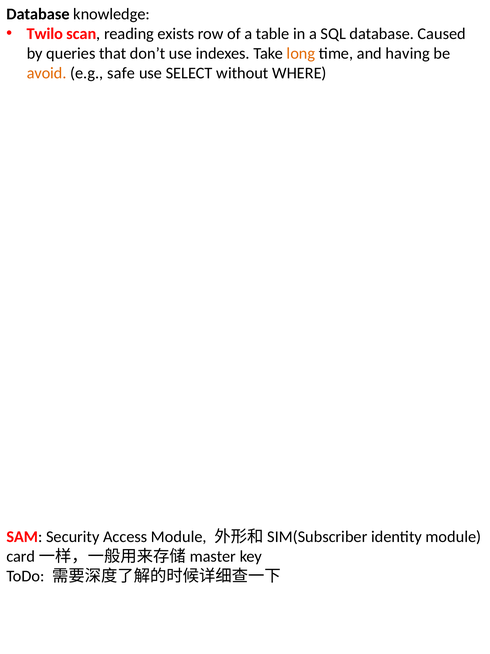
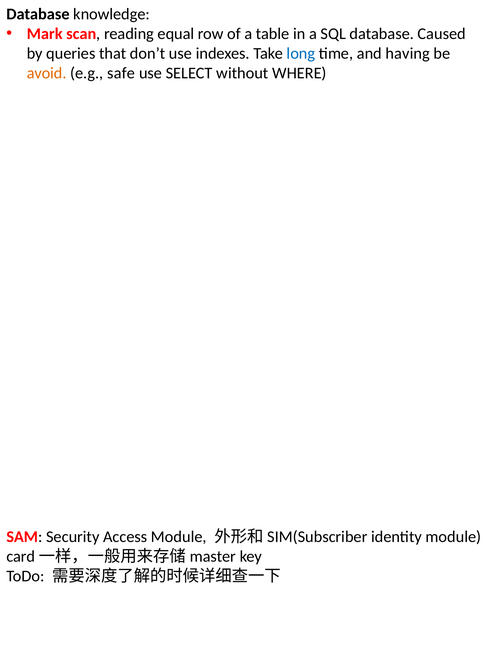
Twilo: Twilo -> Mark
exists: exists -> equal
long colour: orange -> blue
